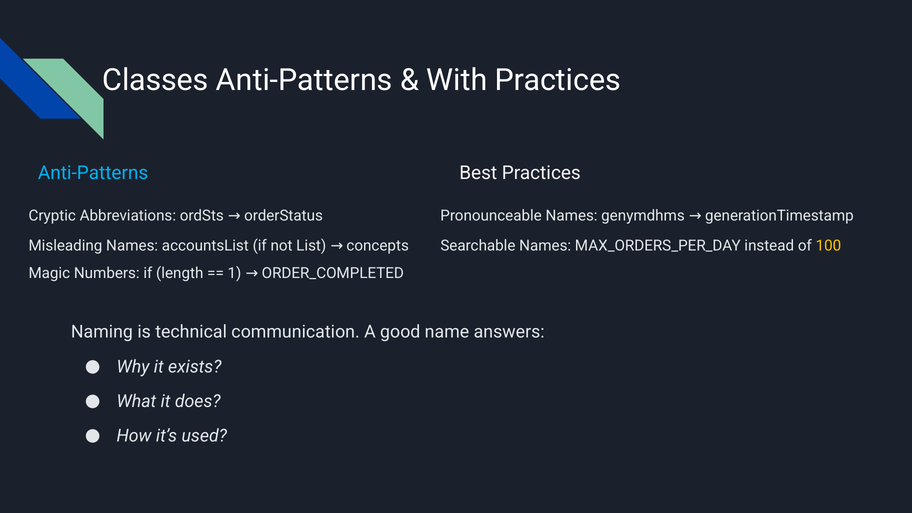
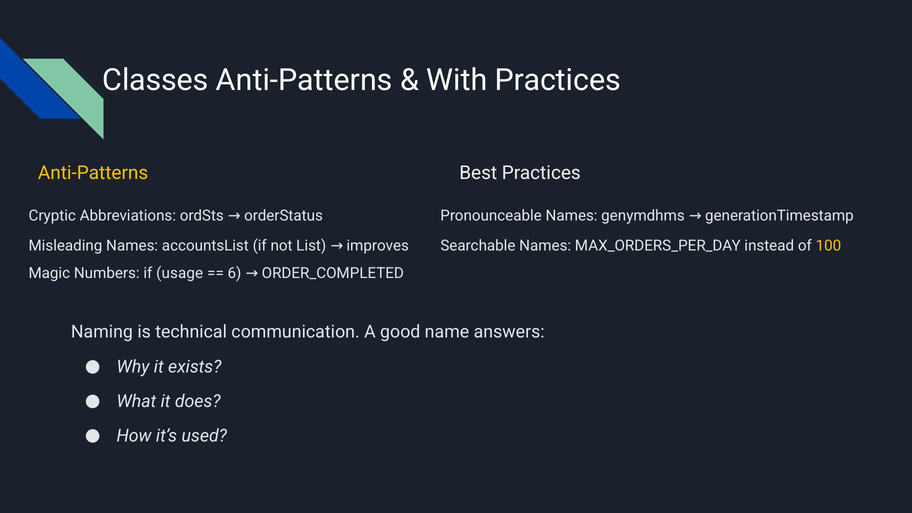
Anti-Patterns at (93, 173) colour: light blue -> yellow
concepts: concepts -> improves
length: length -> usage
1: 1 -> 6
